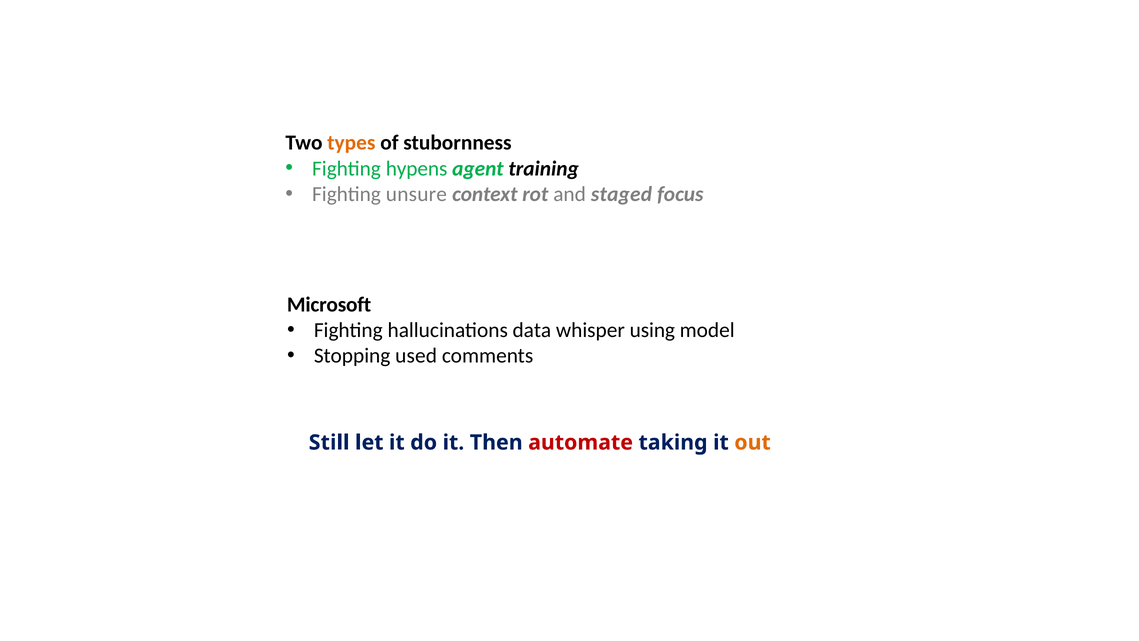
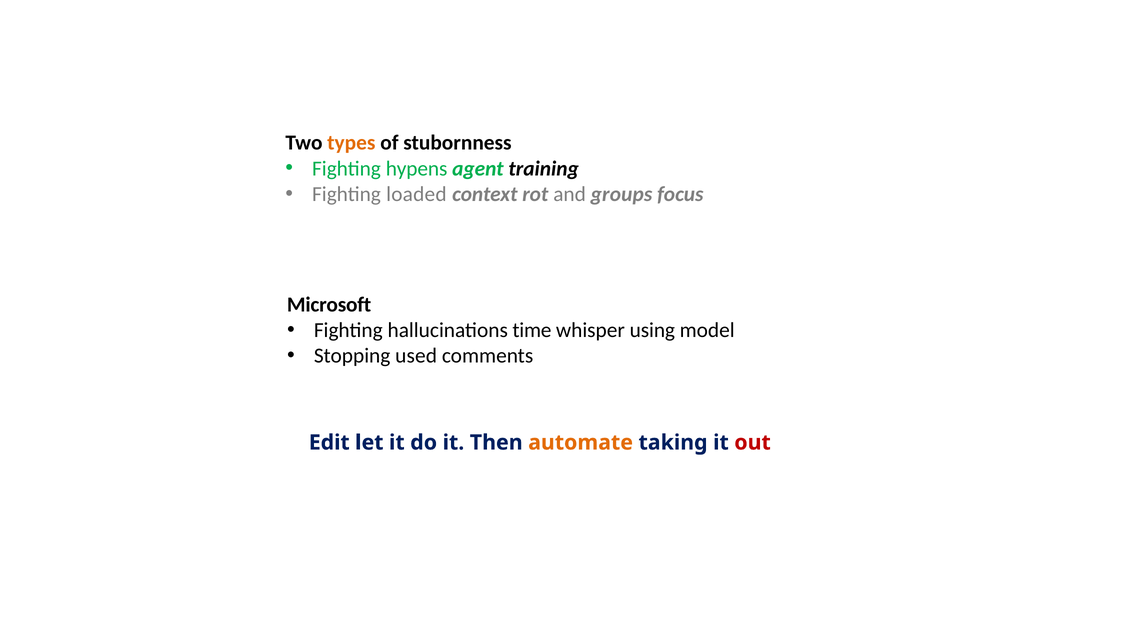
unsure: unsure -> loaded
staged: staged -> groups
data: data -> time
Still: Still -> Edit
automate colour: red -> orange
out colour: orange -> red
